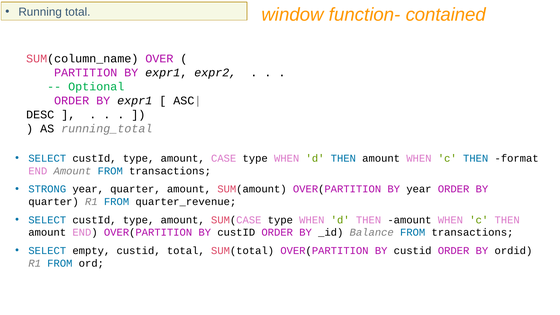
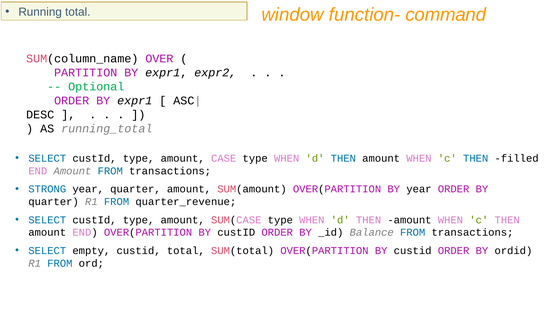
contained: contained -> command
format: format -> filled
